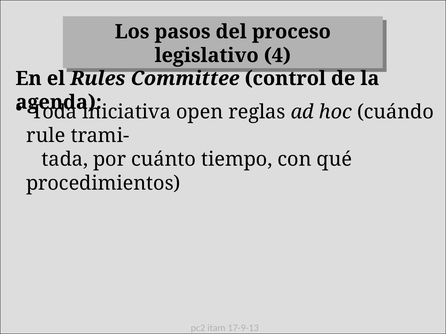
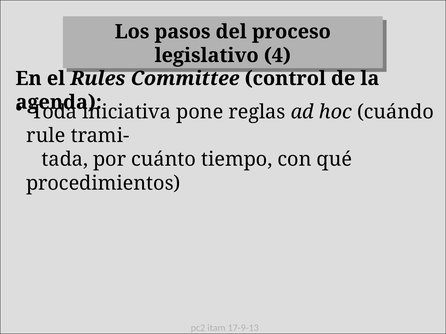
open: open -> pone
